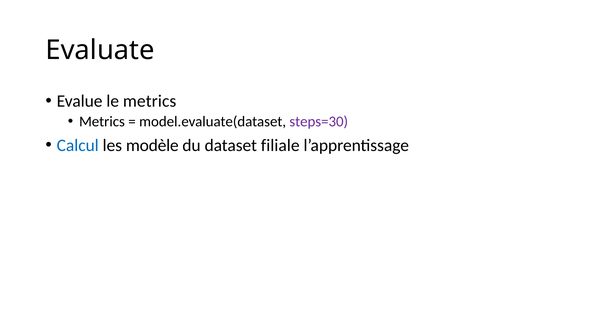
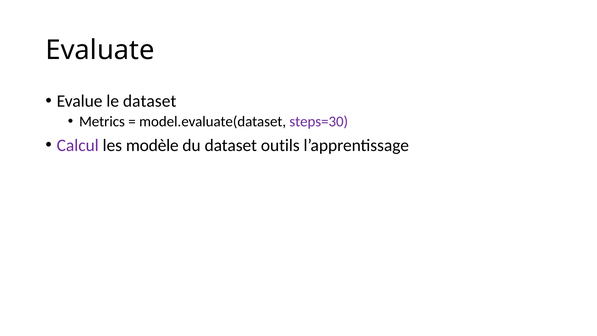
le metrics: metrics -> dataset
Calcul colour: blue -> purple
filiale: filiale -> outils
